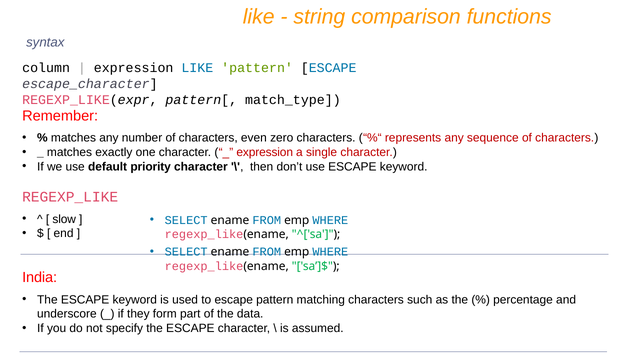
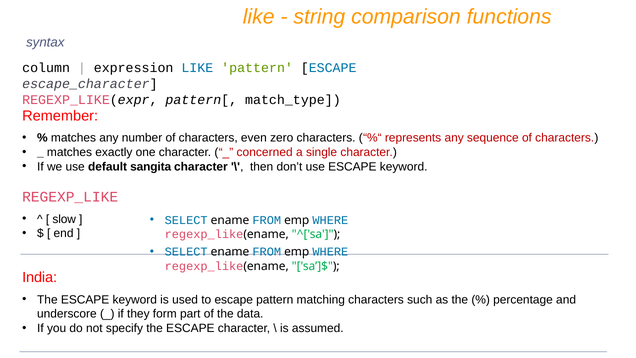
expression at (265, 152): expression -> concerned
priority: priority -> sangita
